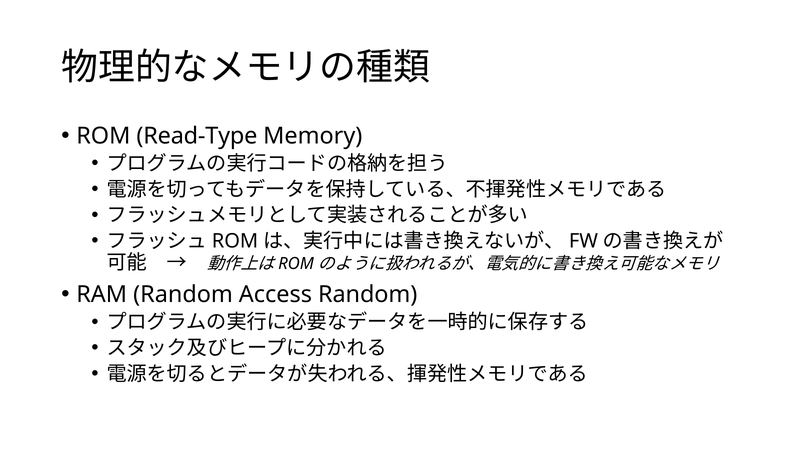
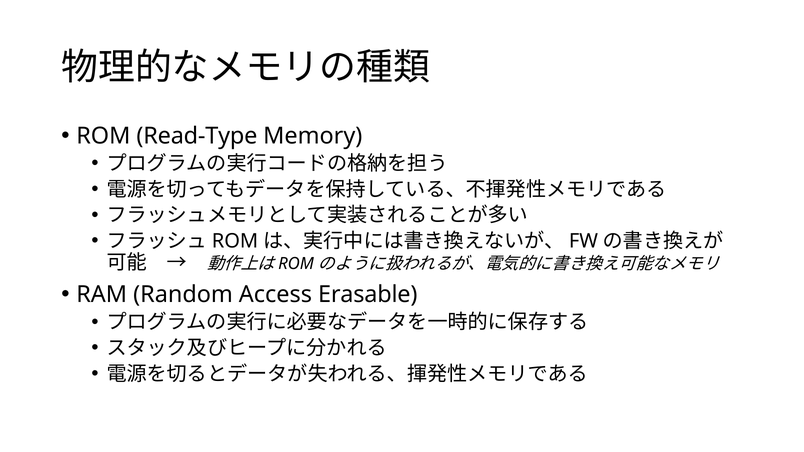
Access Random: Random -> Erasable
